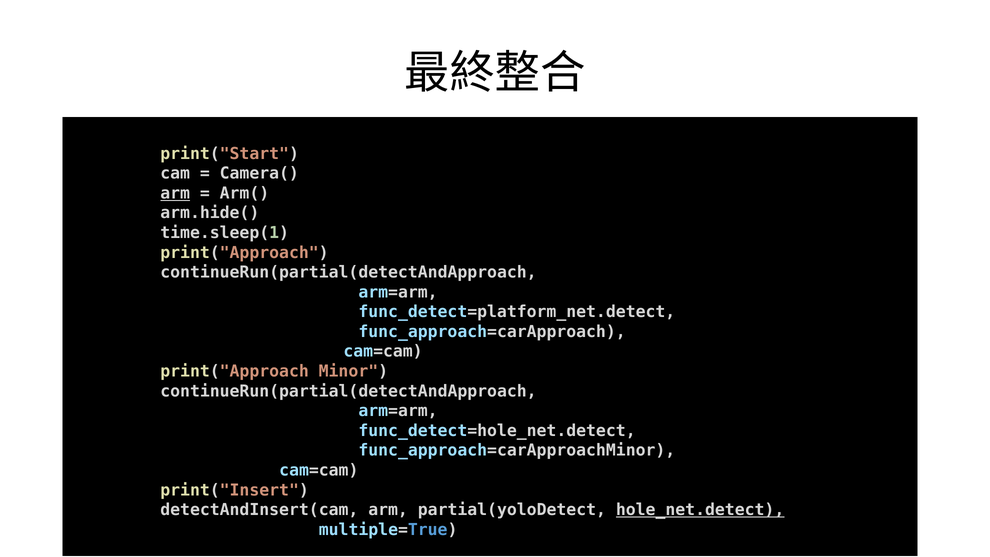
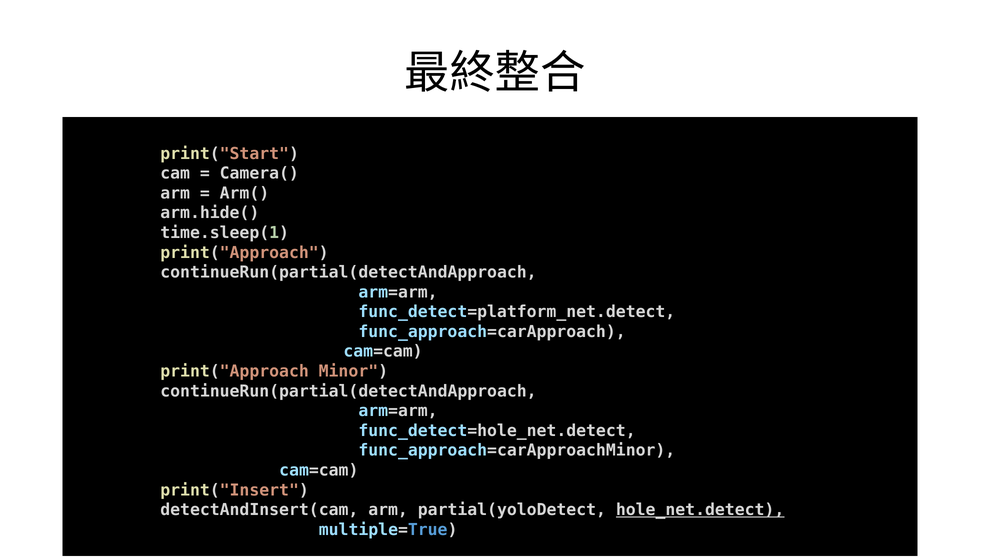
arm at (175, 193) underline: present -> none
